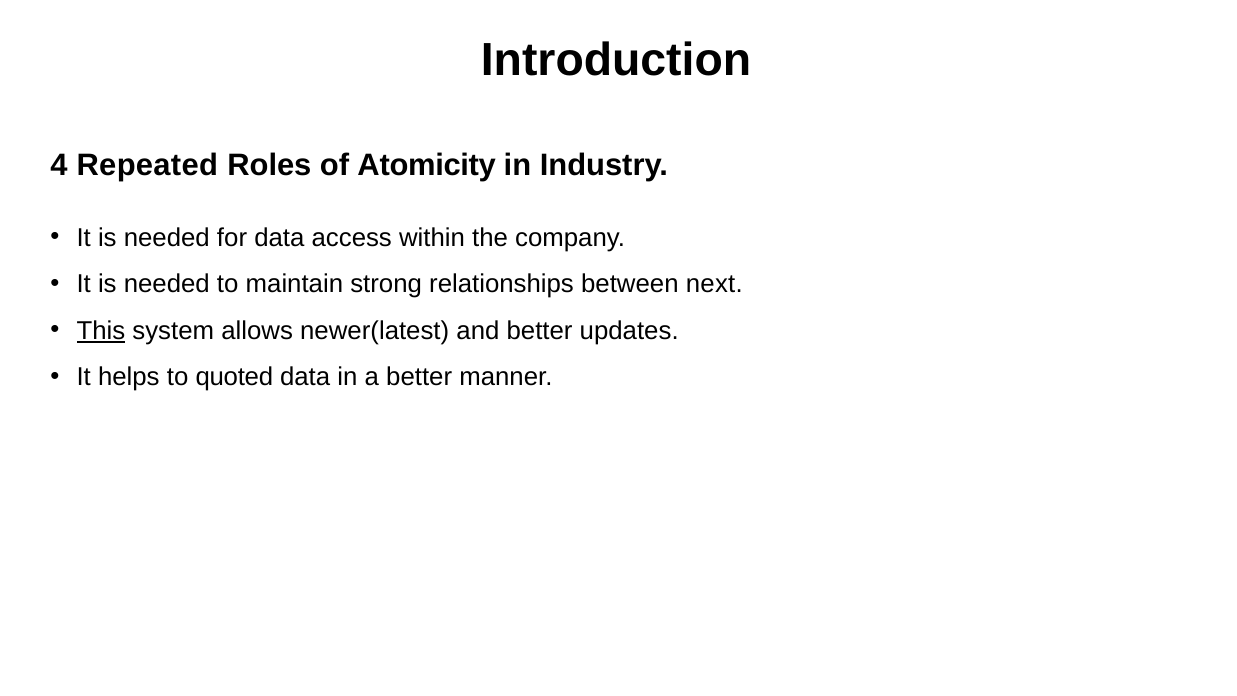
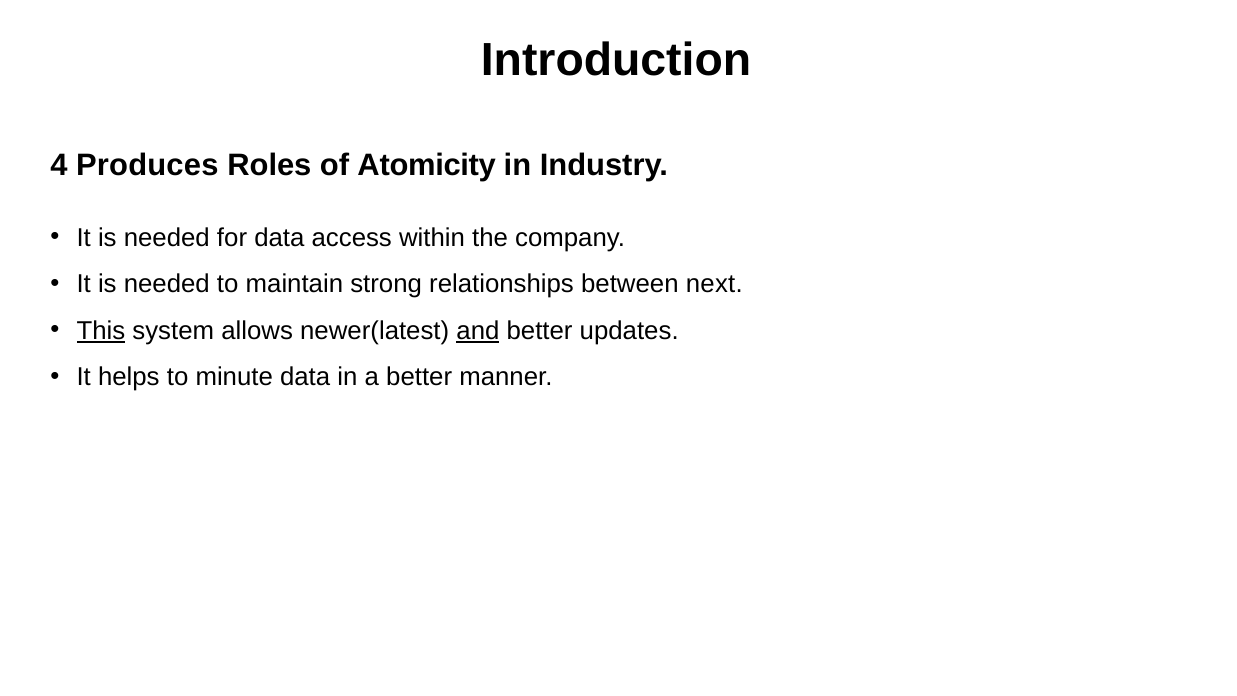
Repeated: Repeated -> Produces
and underline: none -> present
quoted: quoted -> minute
